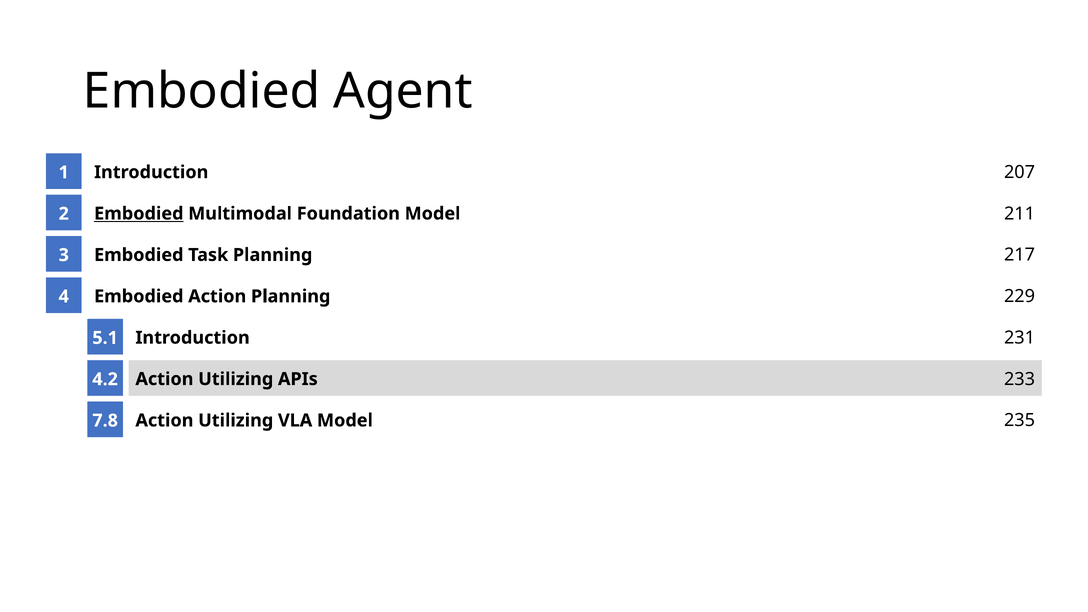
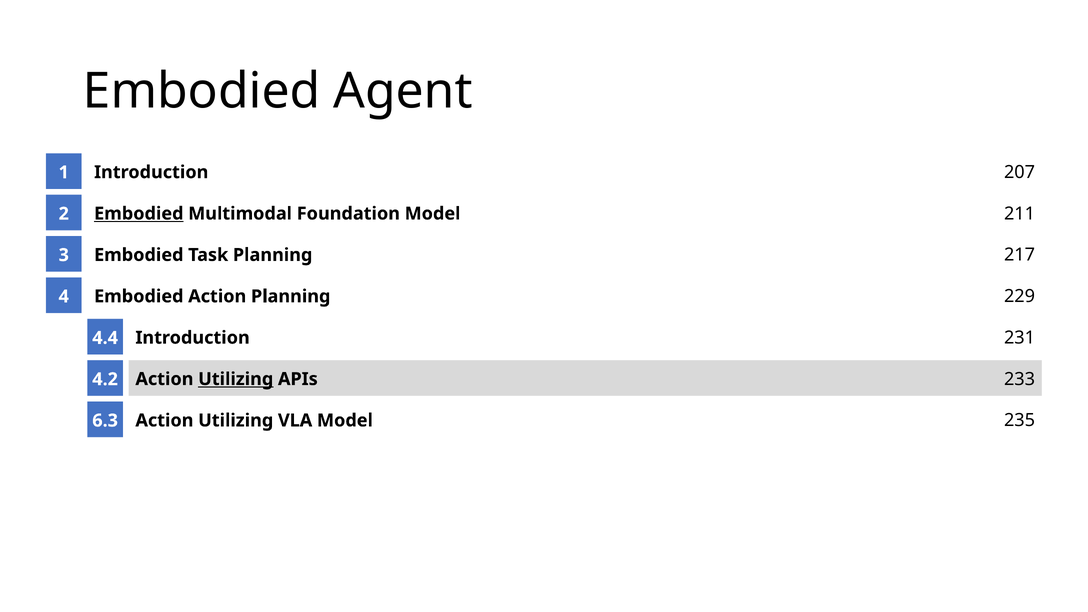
5.1: 5.1 -> 4.4
Utilizing at (236, 379) underline: none -> present
7.8: 7.8 -> 6.3
